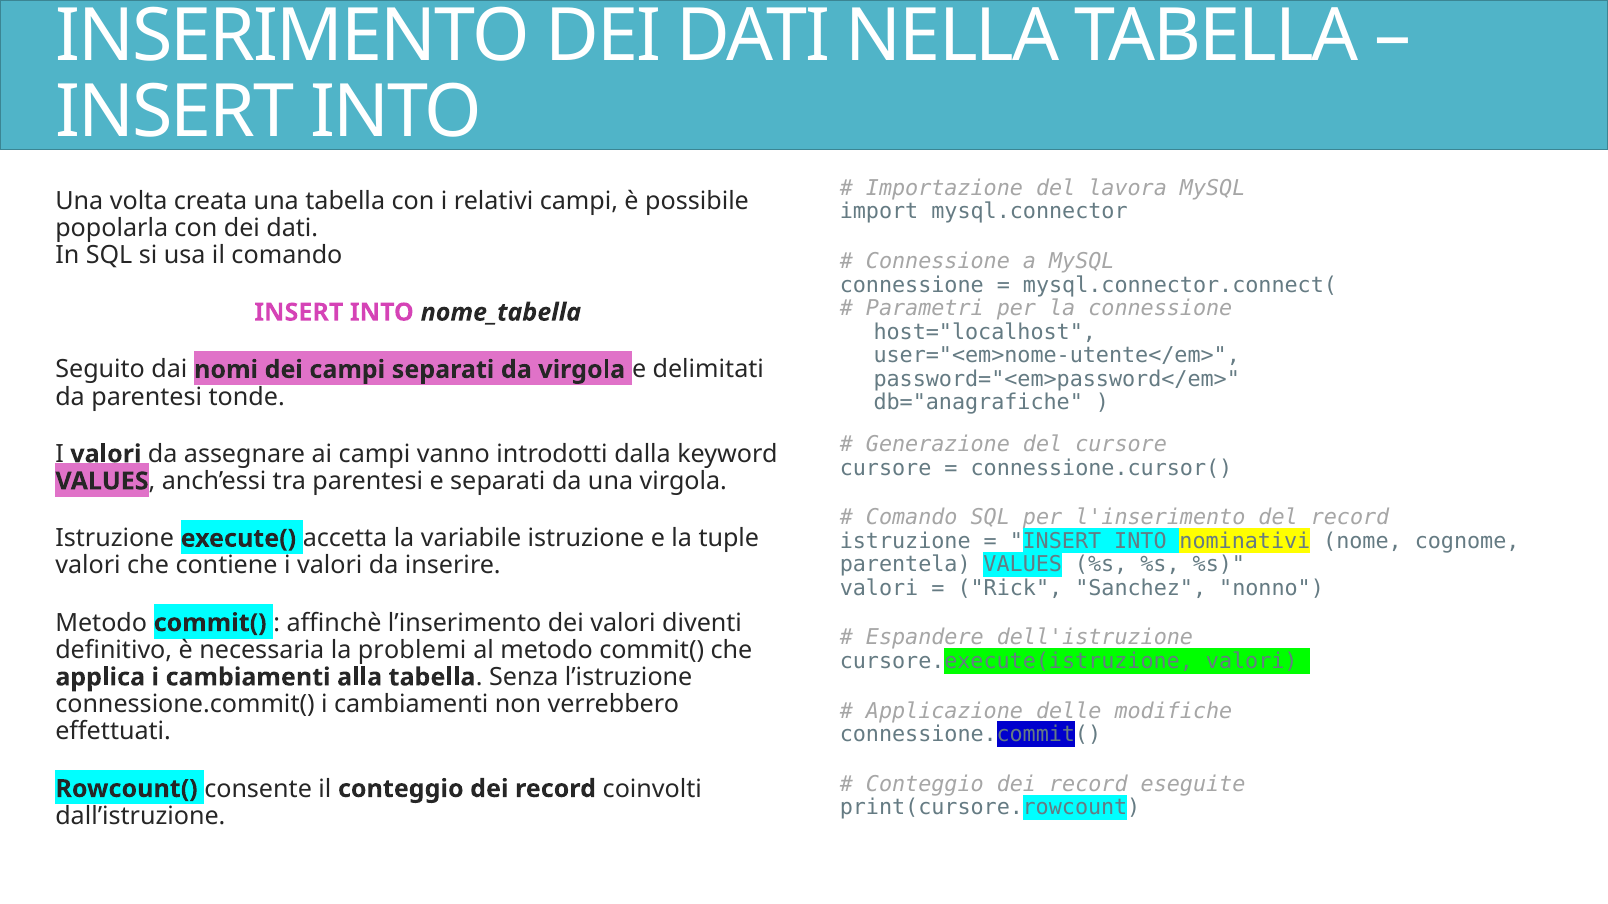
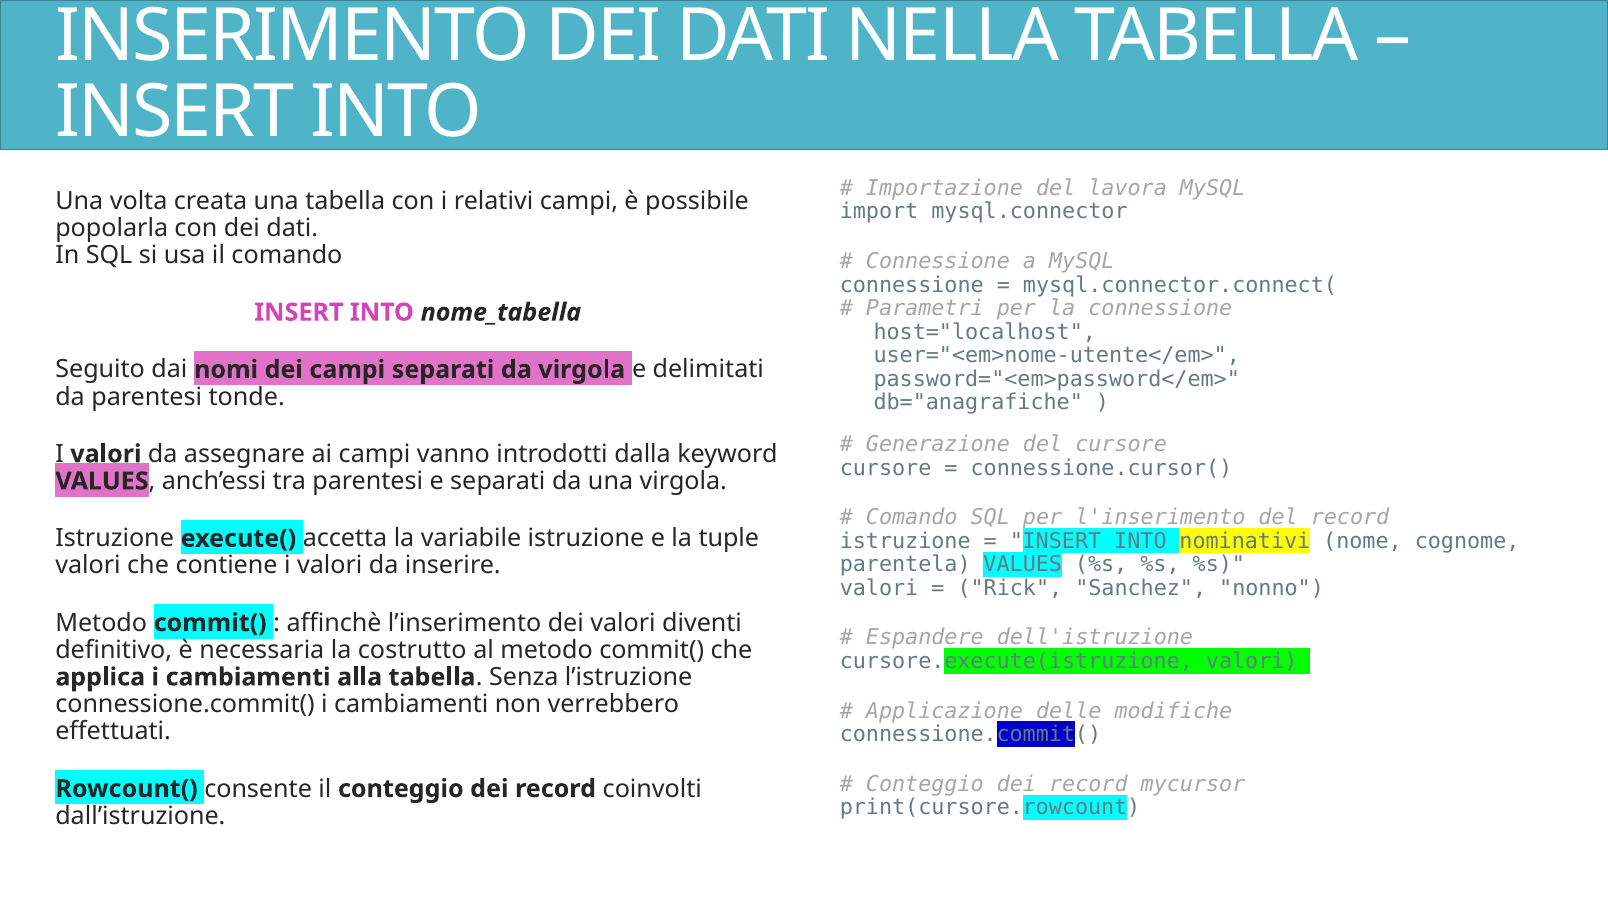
problemi: problemi -> costrutto
eseguite: eseguite -> mycursor
